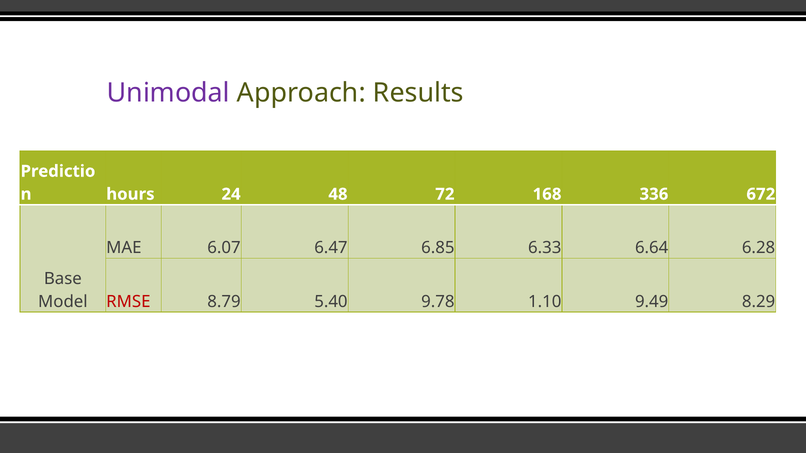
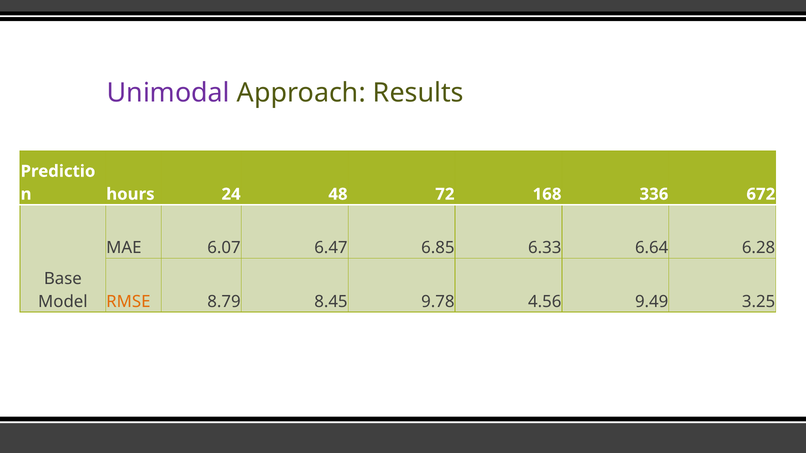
RMSE colour: red -> orange
5.40: 5.40 -> 8.45
1.10: 1.10 -> 4.56
8.29: 8.29 -> 3.25
